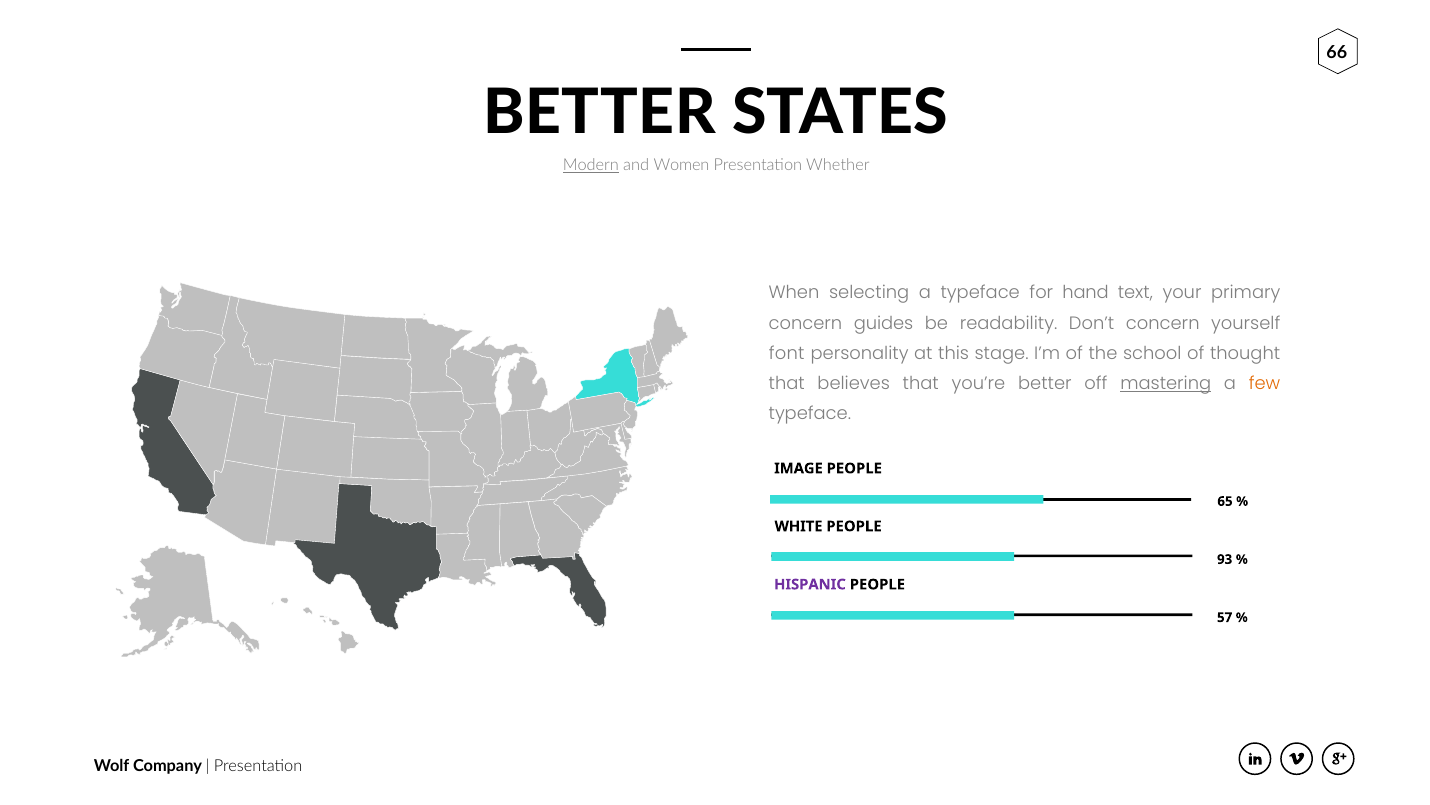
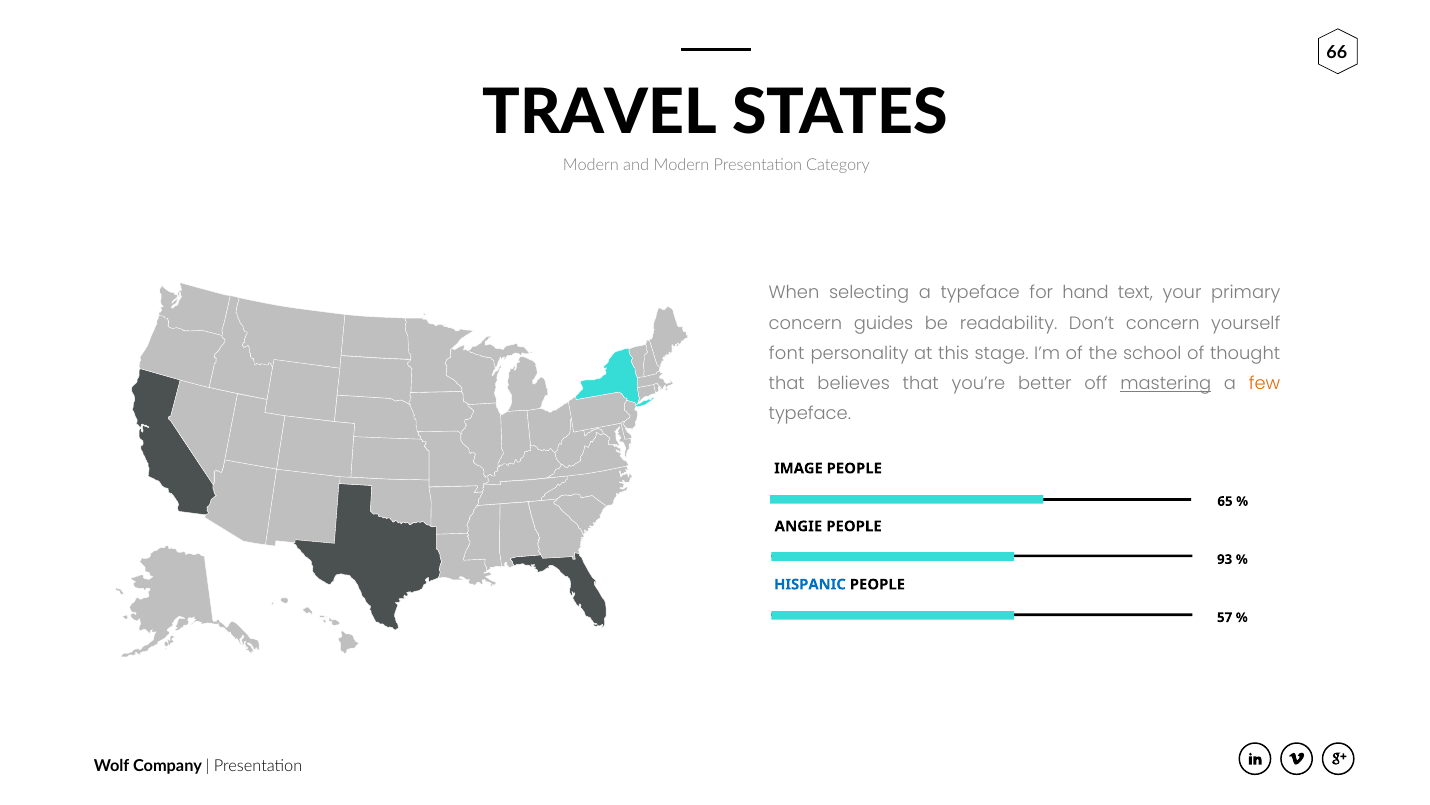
BETTER at (599, 113): BETTER -> TRAVEL
Modern at (591, 165) underline: present -> none
and Women: Women -> Modern
Whether: Whether -> Category
WHITE: WHITE -> ANGIE
HISPANIC colour: purple -> blue
